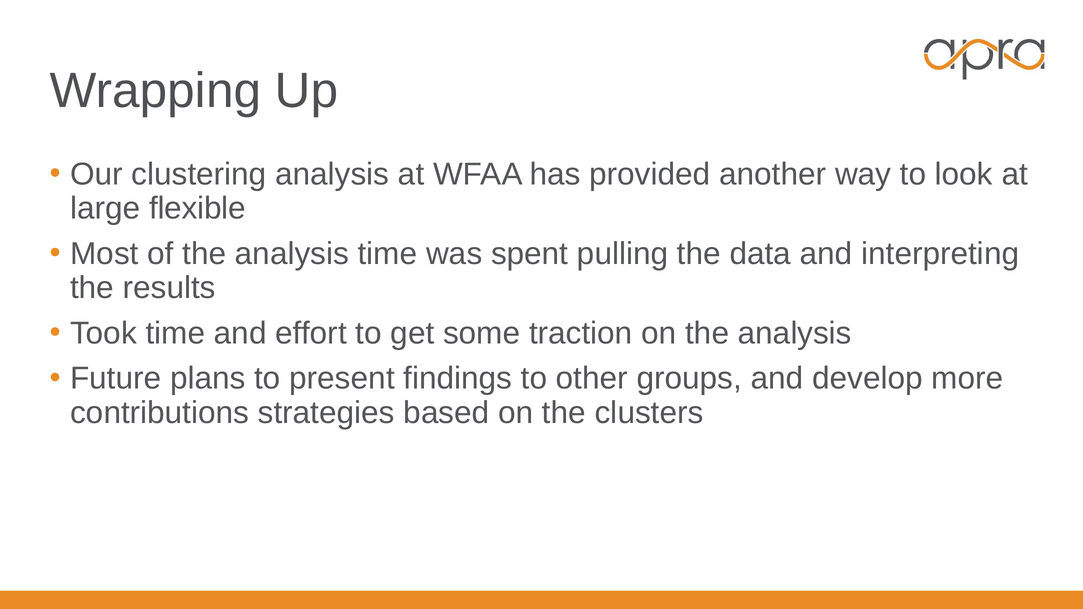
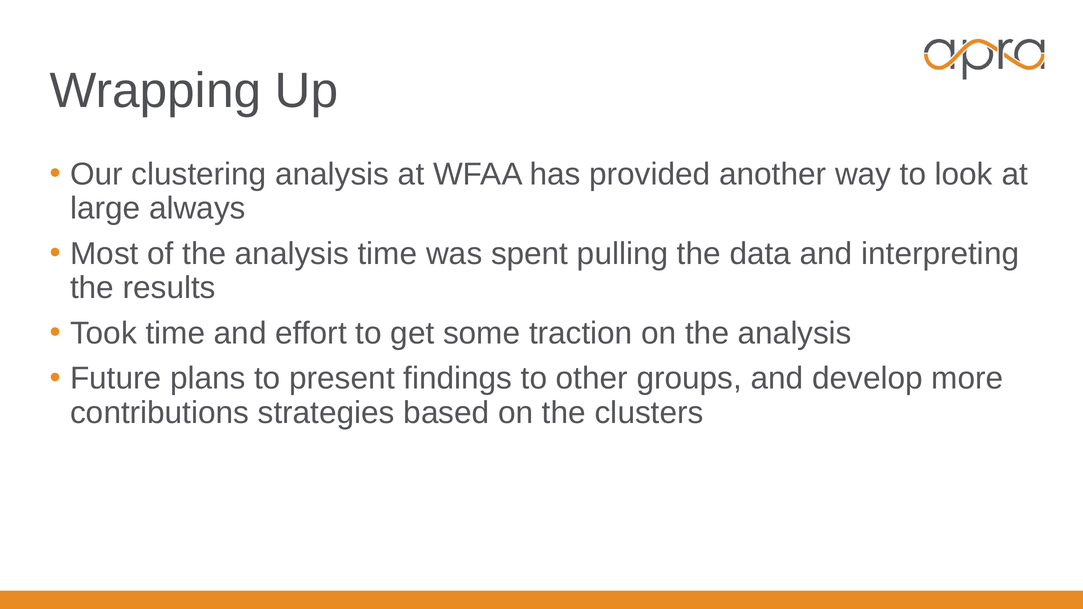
flexible: flexible -> always
